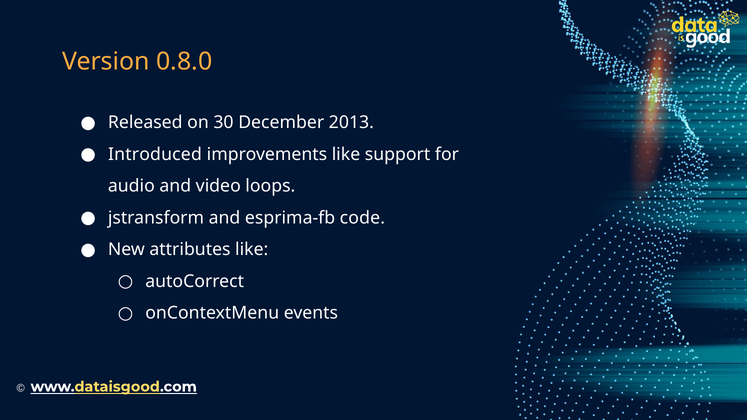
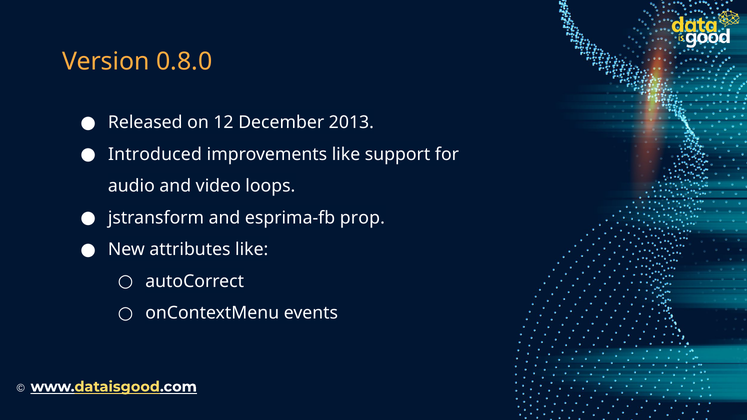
30: 30 -> 12
code: code -> prop
